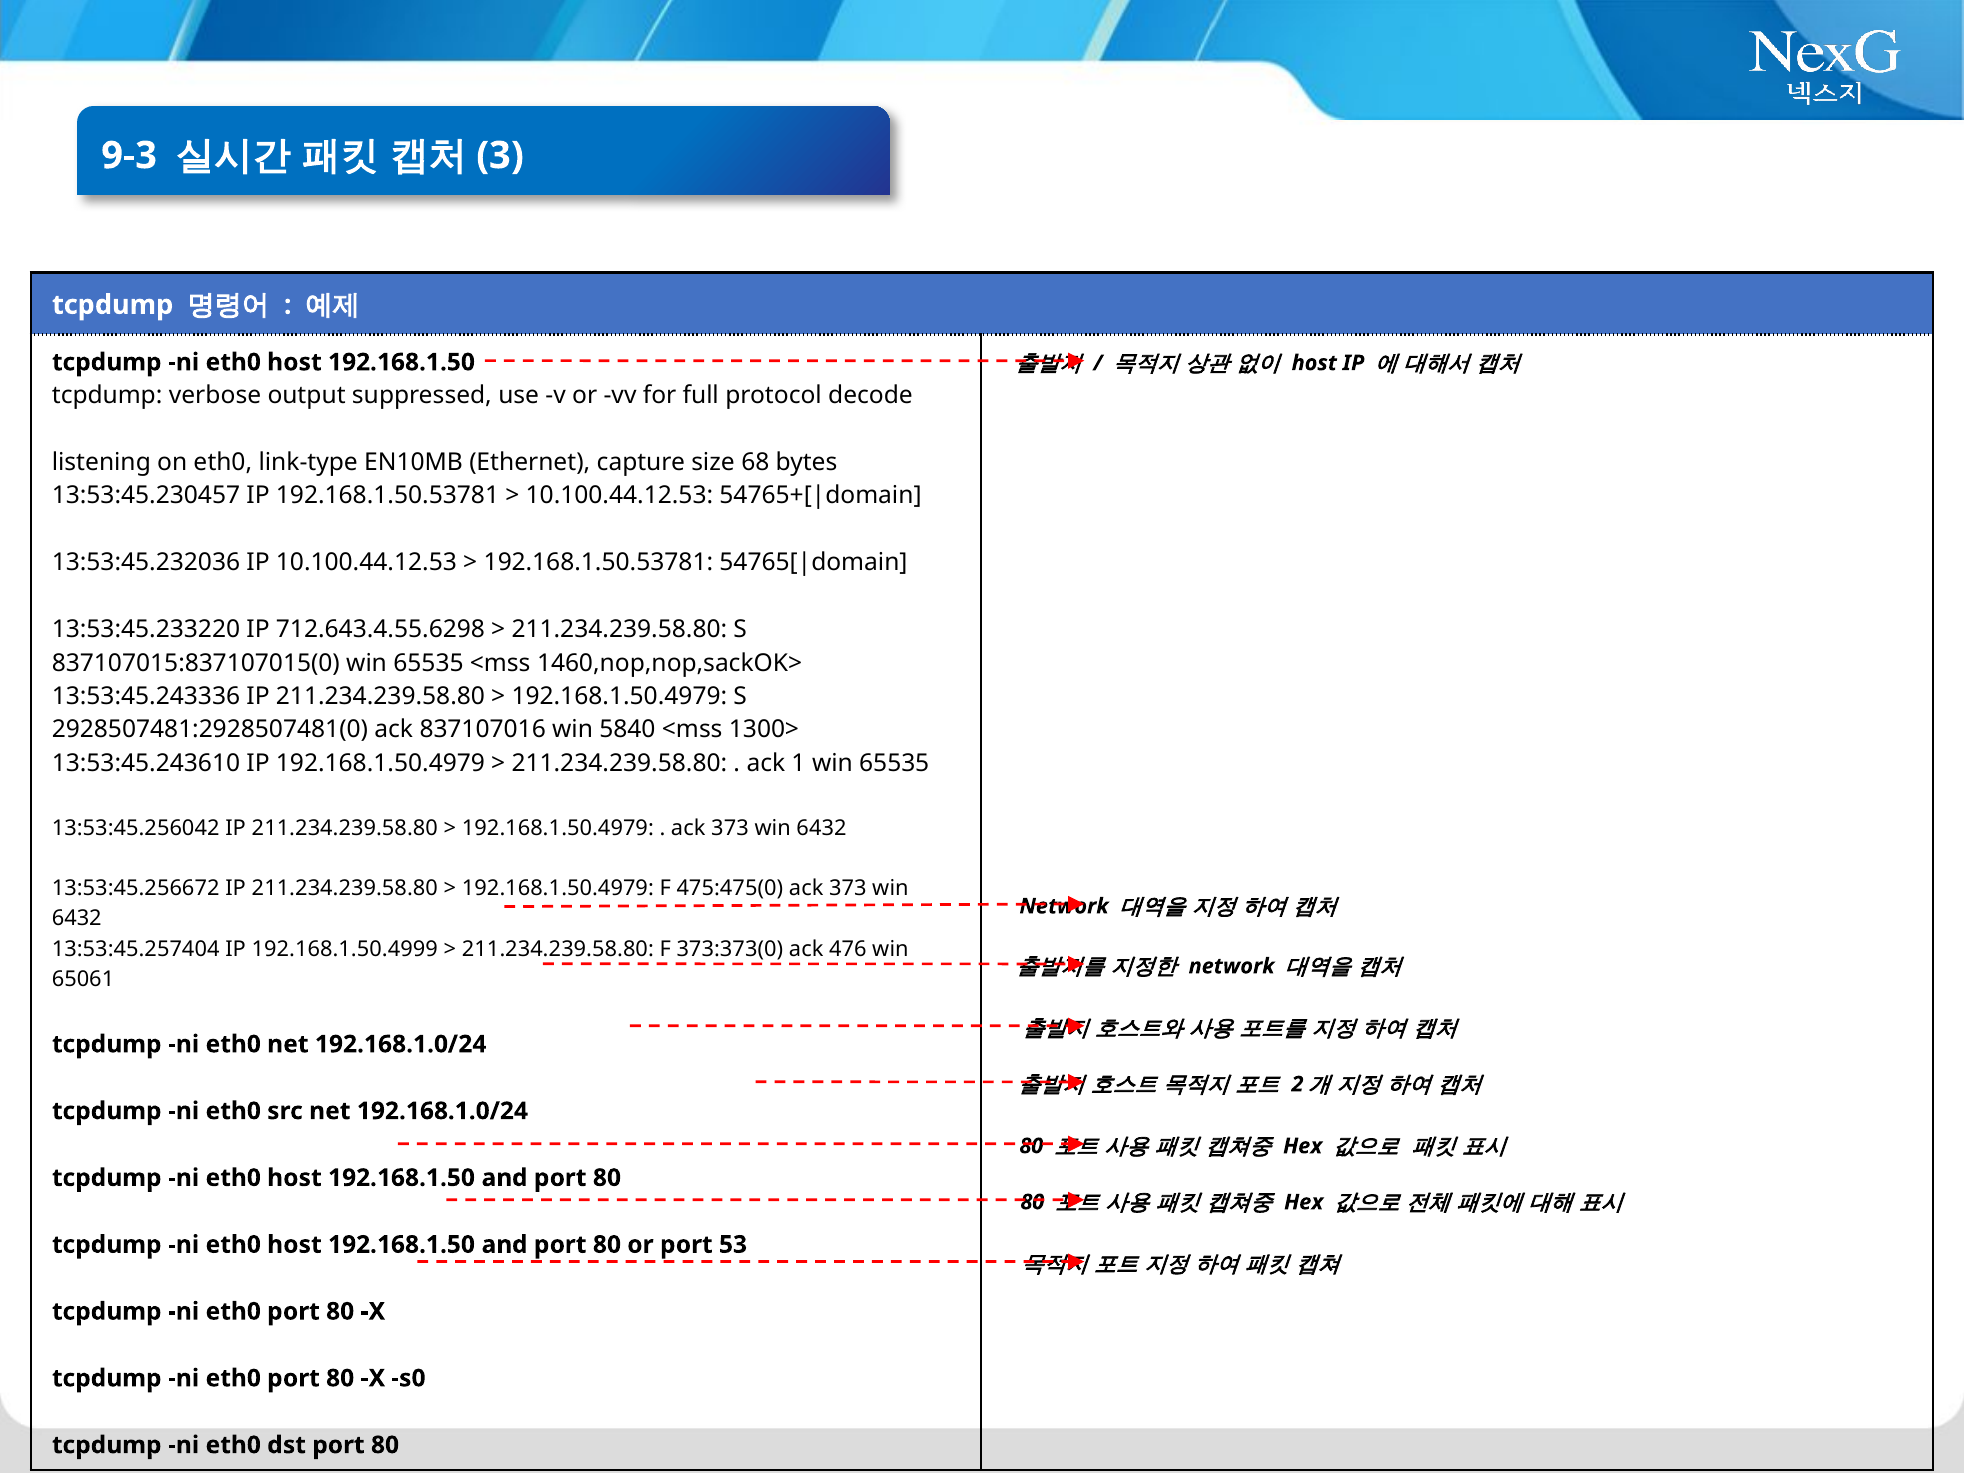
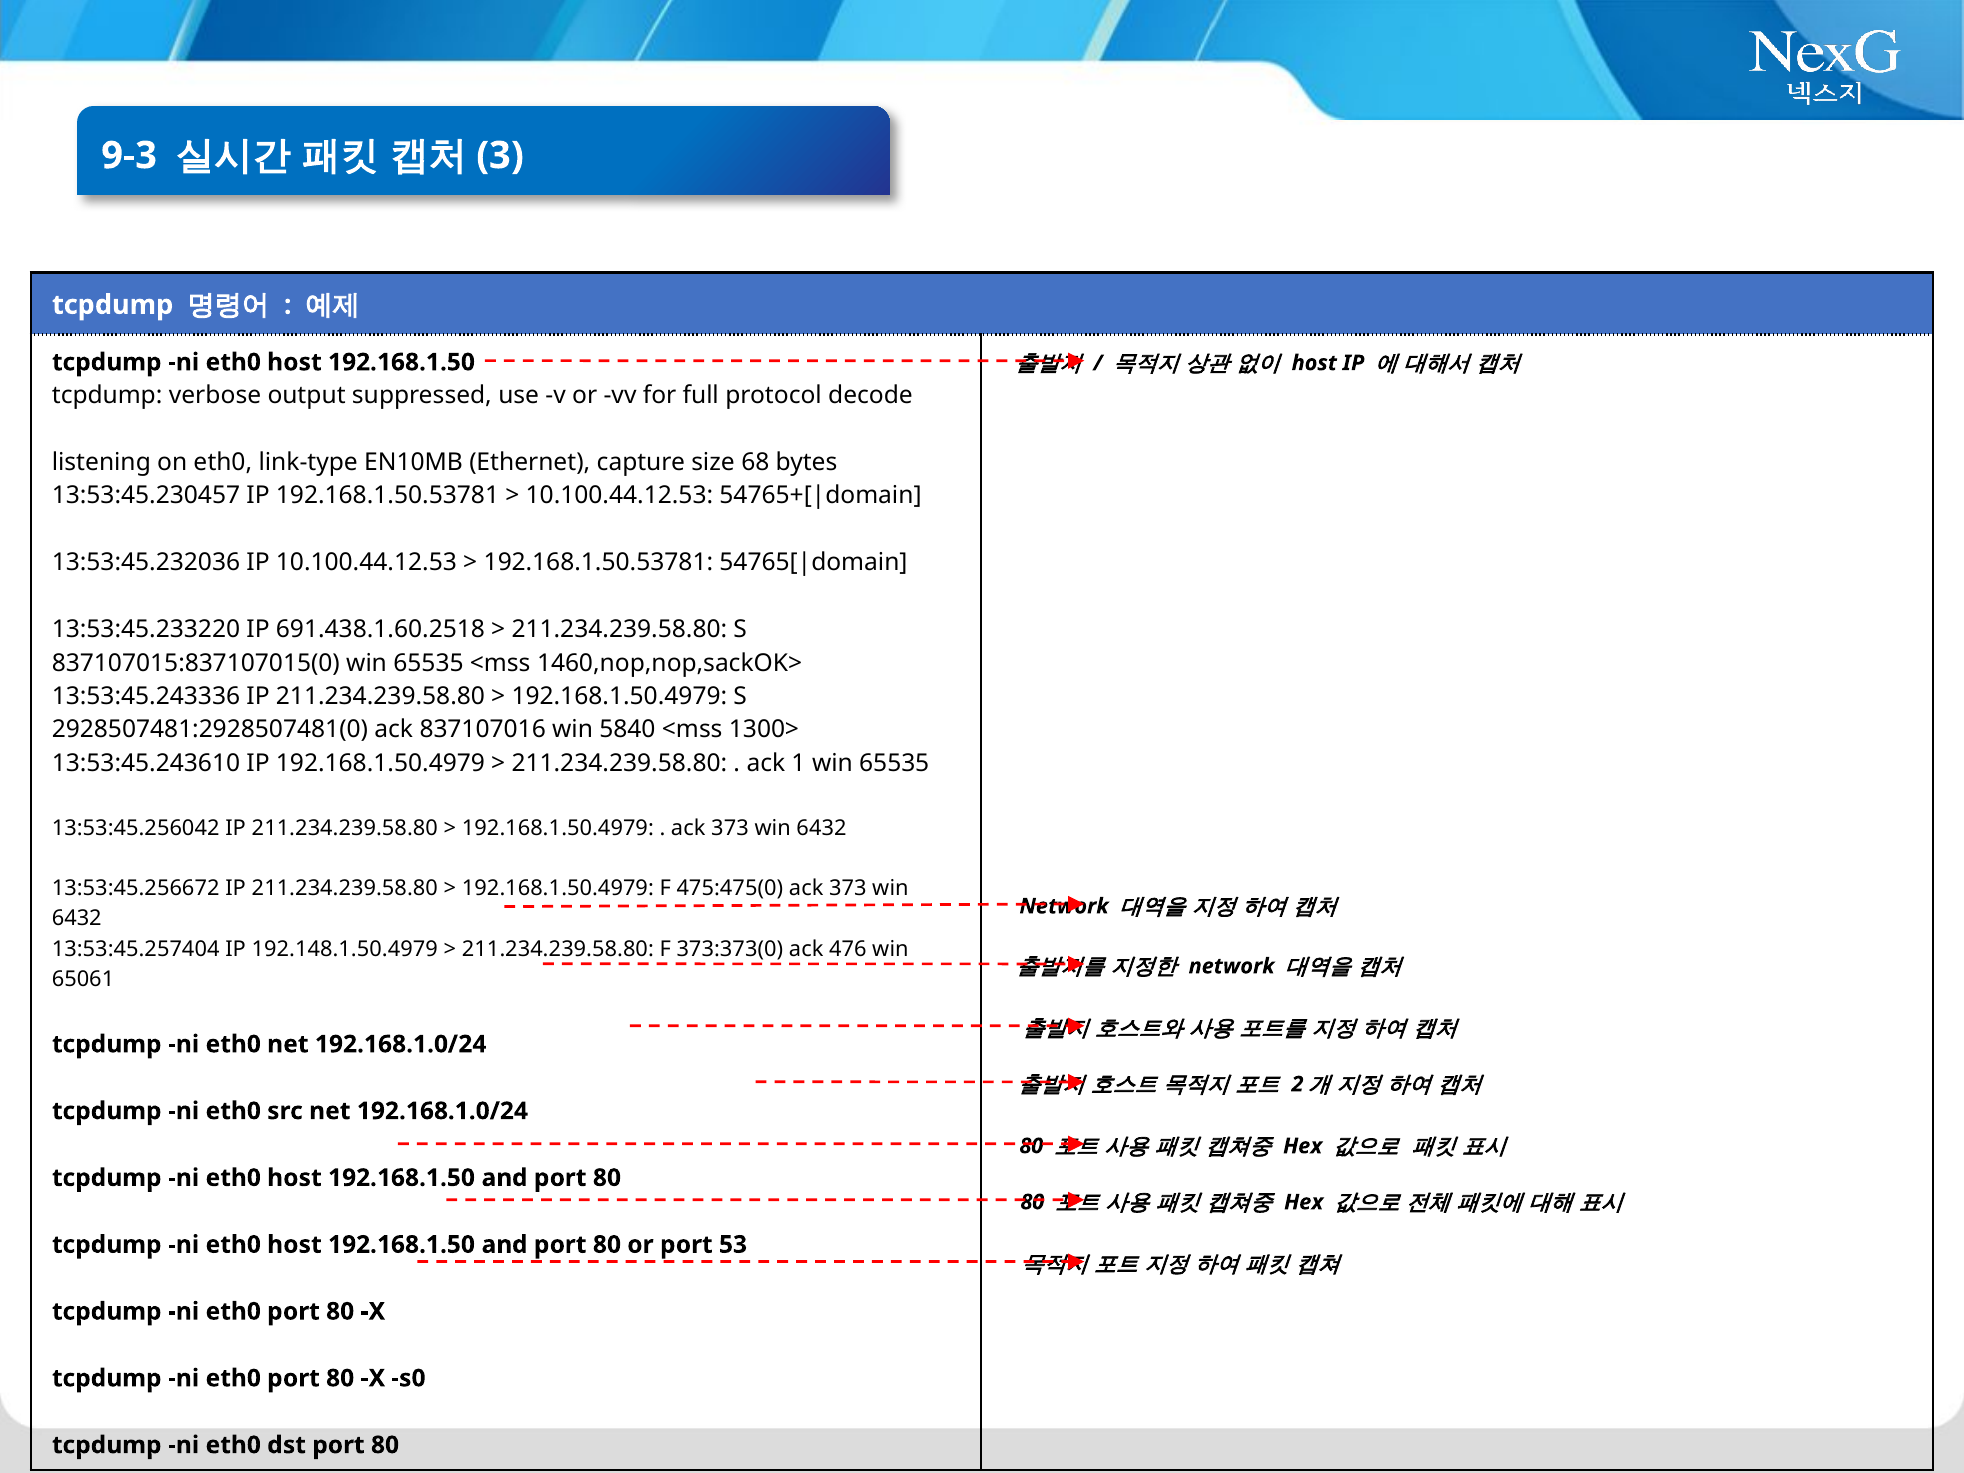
712.643.4.55.6298: 712.643.4.55.6298 -> 691.438.1.60.2518
192.168.1.50.4999: 192.168.1.50.4999 -> 192.148.1.50.4979
